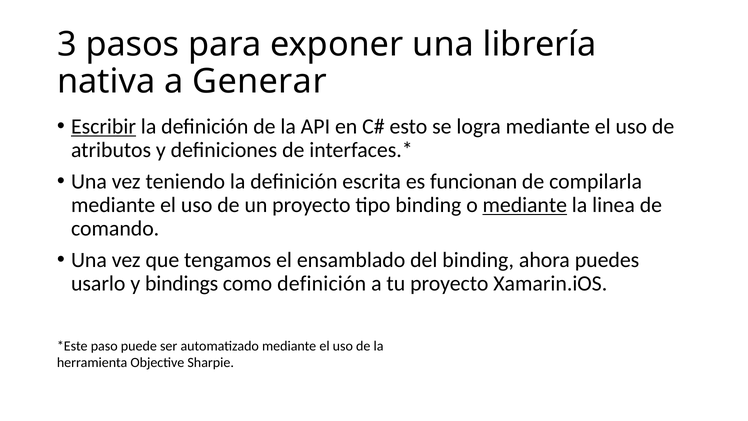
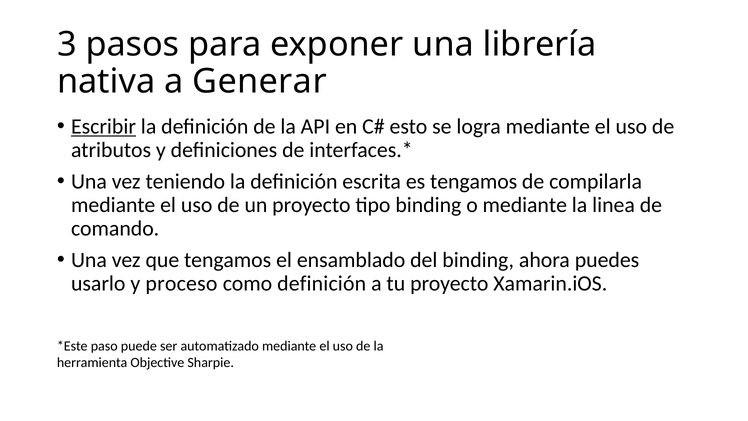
es funcionan: funcionan -> tengamos
mediante at (525, 205) underline: present -> none
bindings: bindings -> proceso
